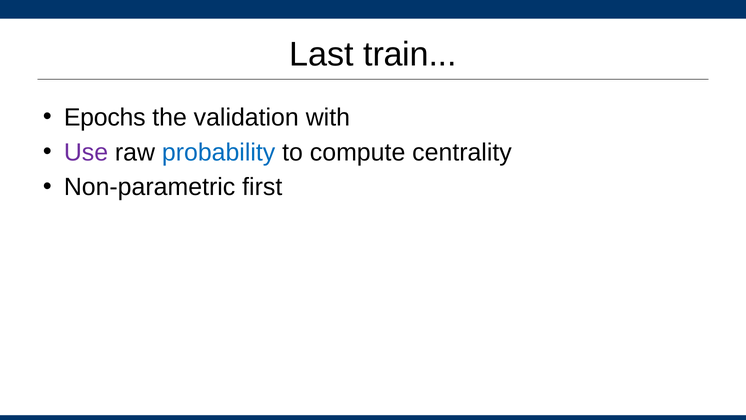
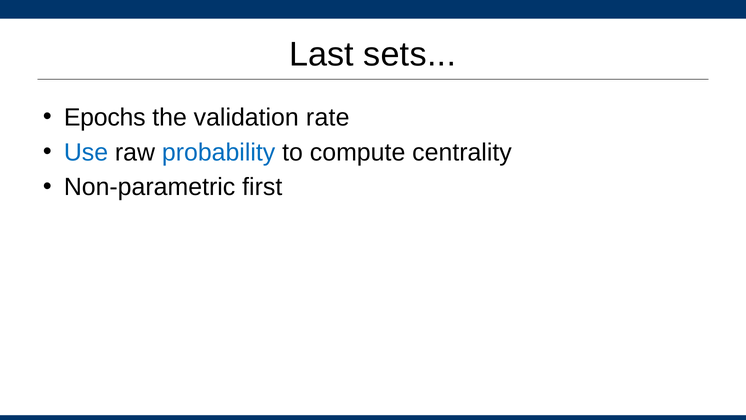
train: train -> sets
with: with -> rate
Use colour: purple -> blue
